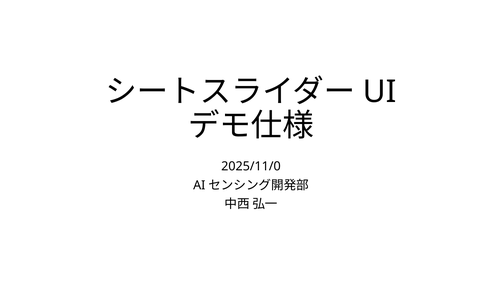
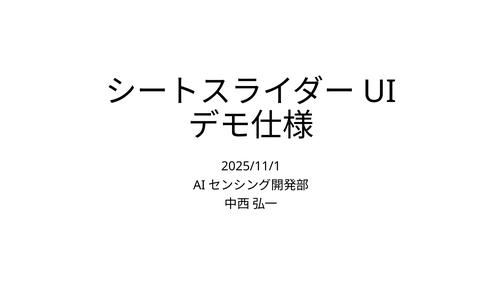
2025/11/0: 2025/11/0 -> 2025/11/1
